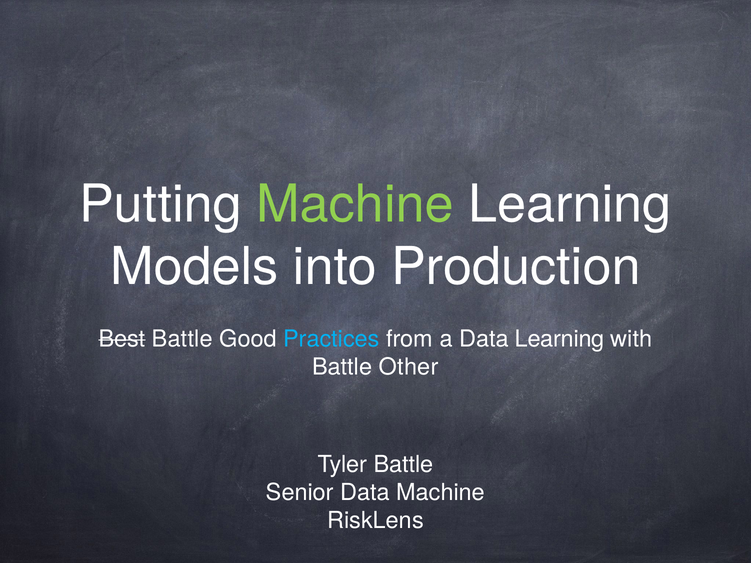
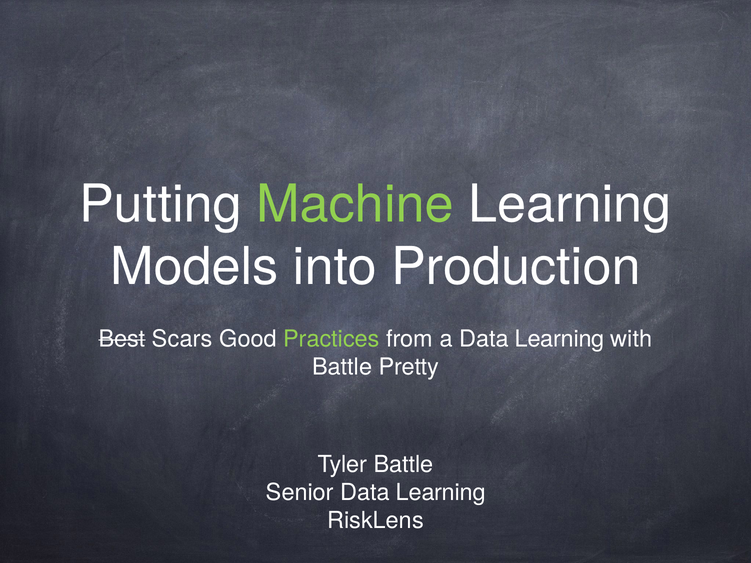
Best Battle: Battle -> Scars
Practices colour: light blue -> light green
Other: Other -> Pretty
Senior Data Machine: Machine -> Learning
